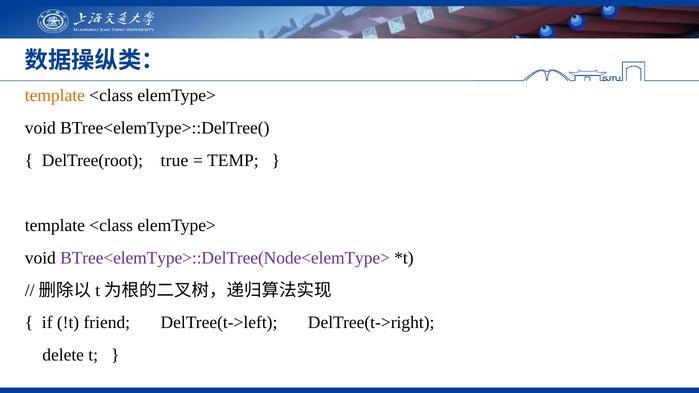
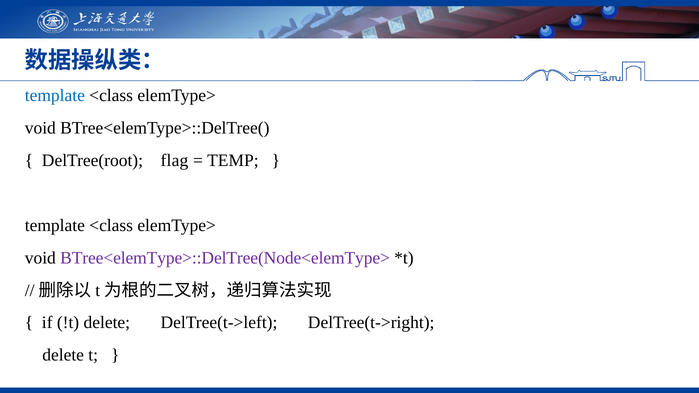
template at (55, 96) colour: orange -> blue
true: true -> flag
!t friend: friend -> delete
